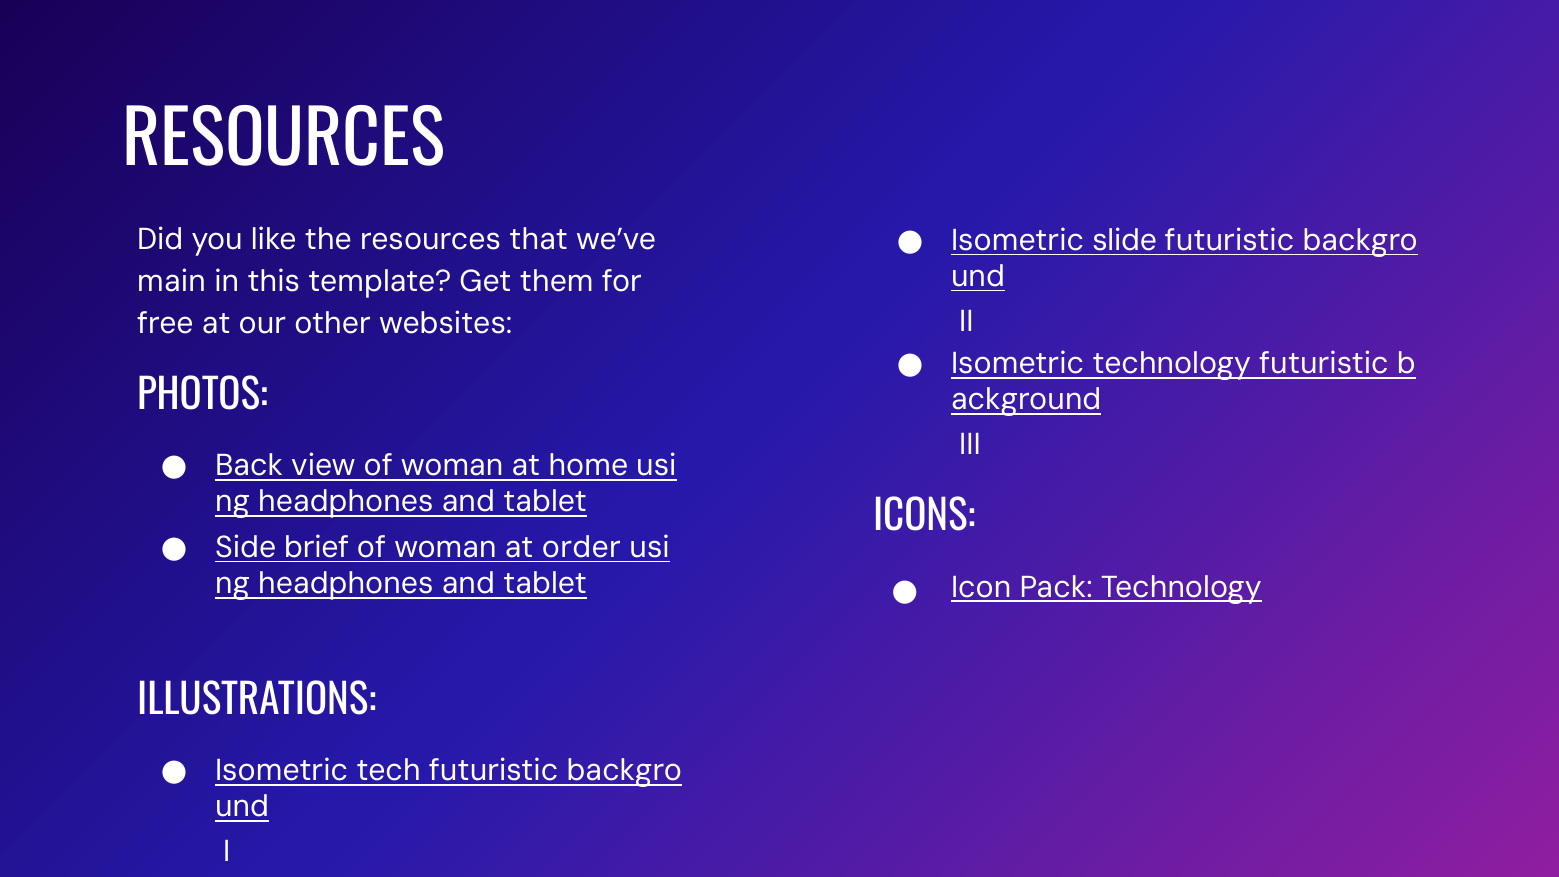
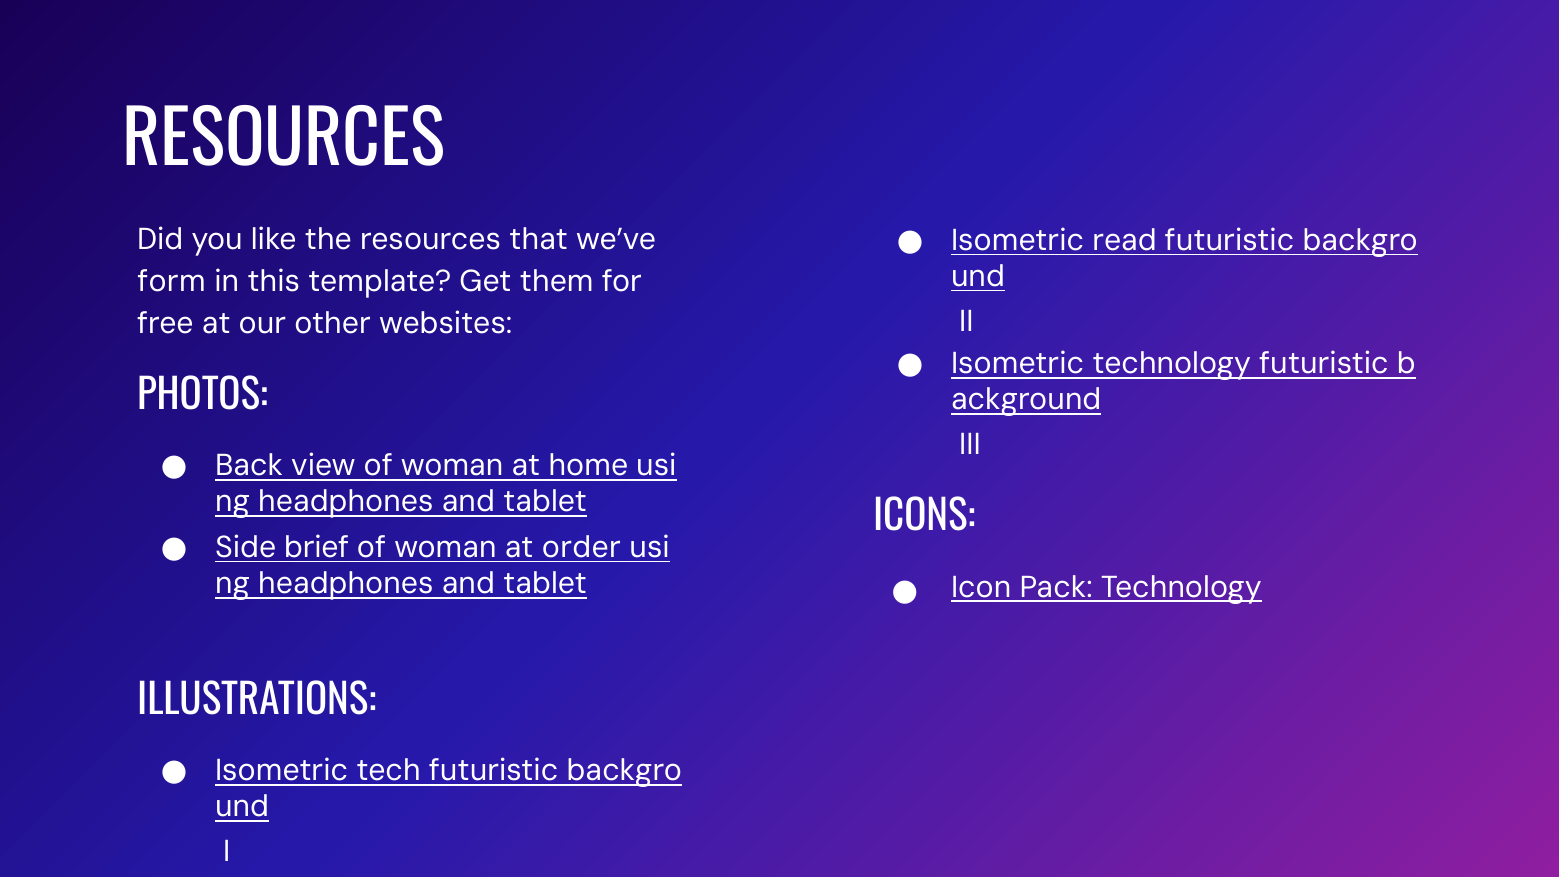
slide: slide -> read
main: main -> form
